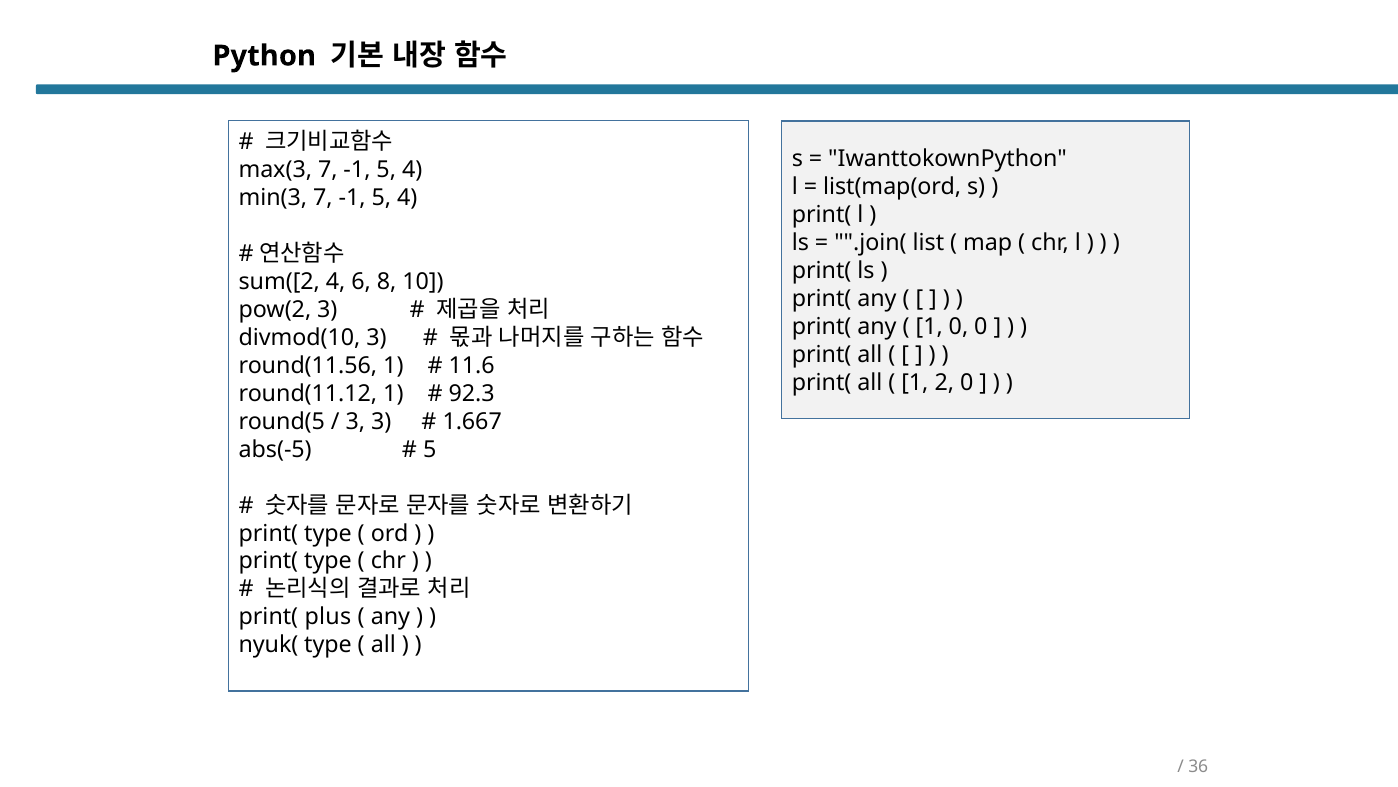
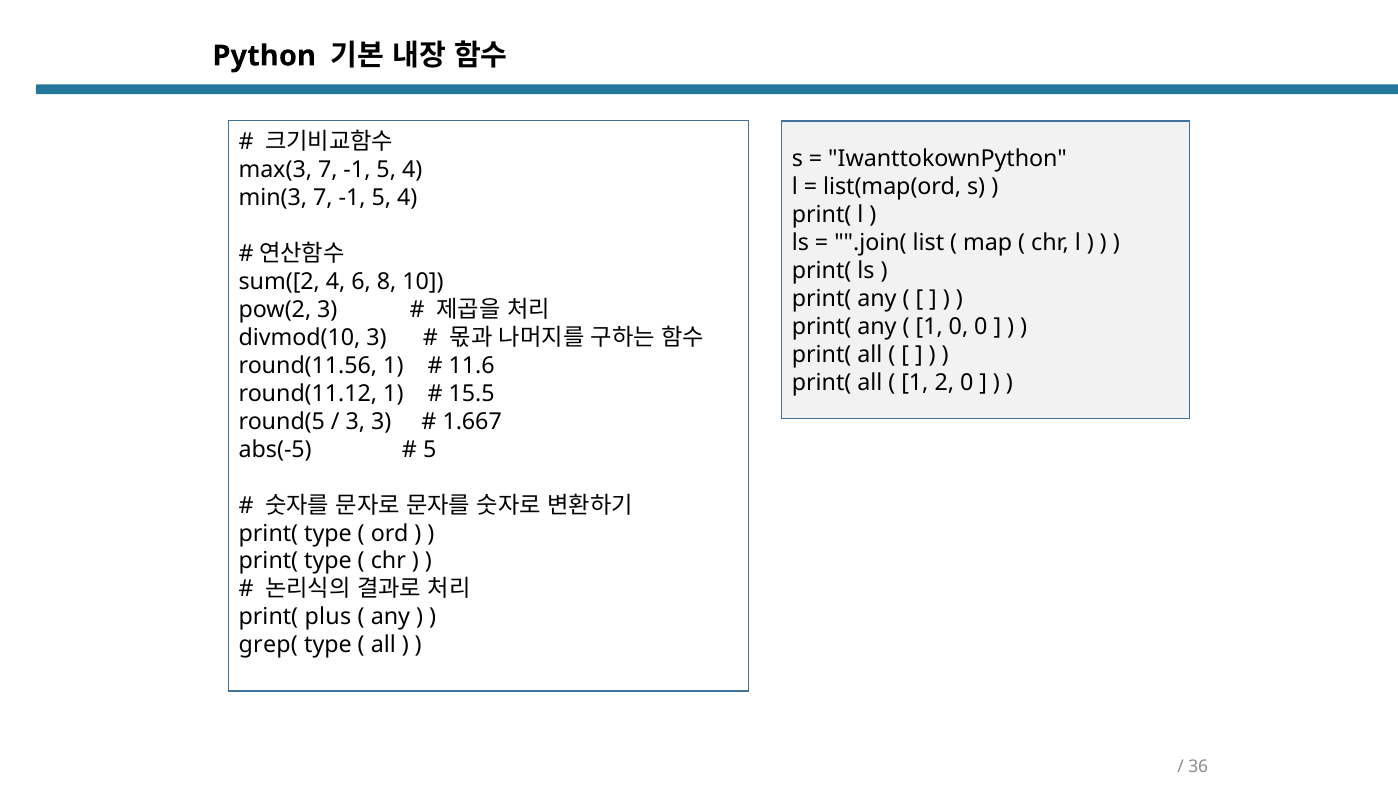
92.3: 92.3 -> 15.5
nyuk(: nyuk( -> grep(
